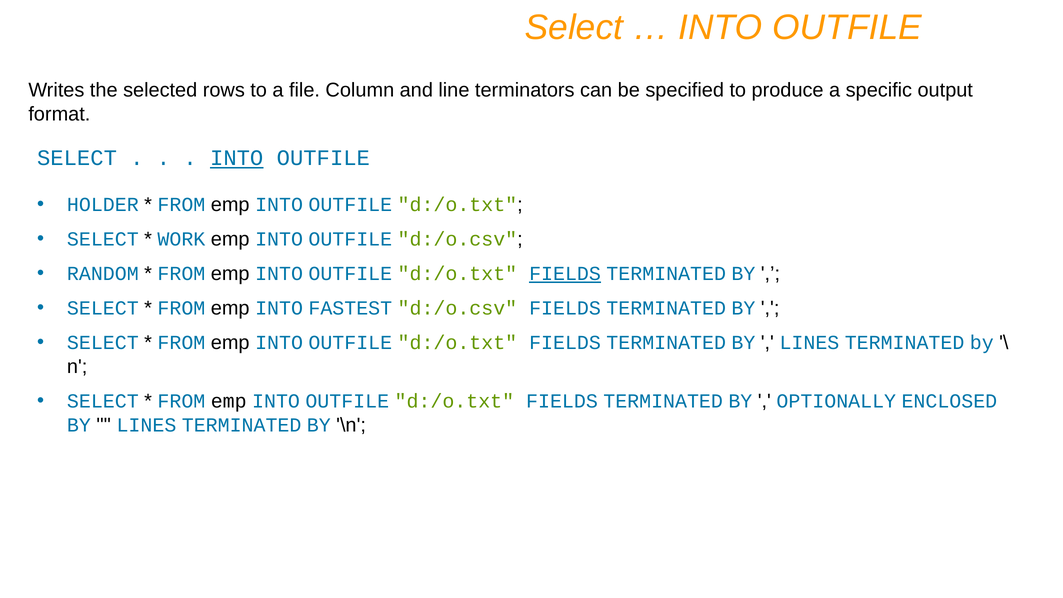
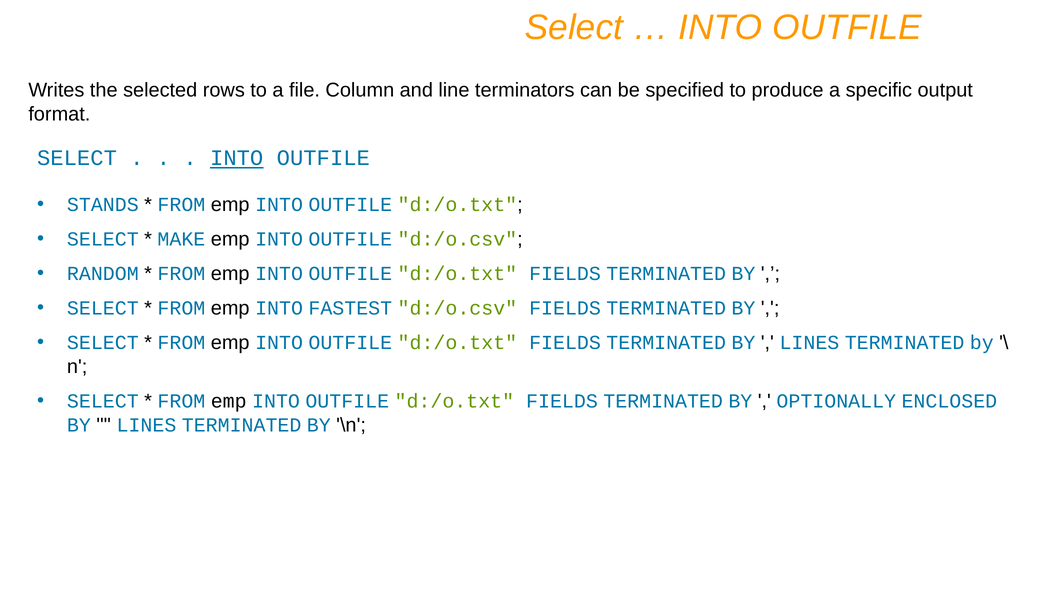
HOLDER: HOLDER -> STANDS
WORK: WORK -> MAKE
FIELDS at (565, 274) underline: present -> none
